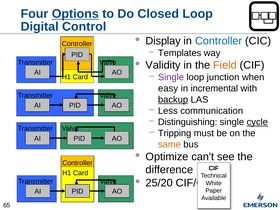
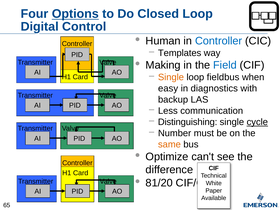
Display: Display -> Human
Validity: Validity -> Making
Field colour: orange -> blue
Single at (171, 77) colour: purple -> orange
junction: junction -> fieldbus
incremental: incremental -> diagnostics
backup underline: present -> none
Tripping: Tripping -> Number
25/20: 25/20 -> 81/20
